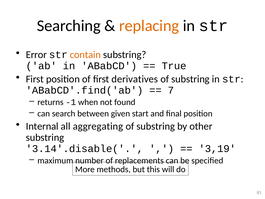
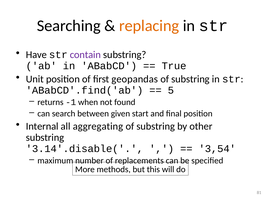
Error: Error -> Have
contain colour: orange -> purple
First at (35, 79): First -> Unit
derivatives: derivatives -> geopandas
7: 7 -> 5
3,19: 3,19 -> 3,54
